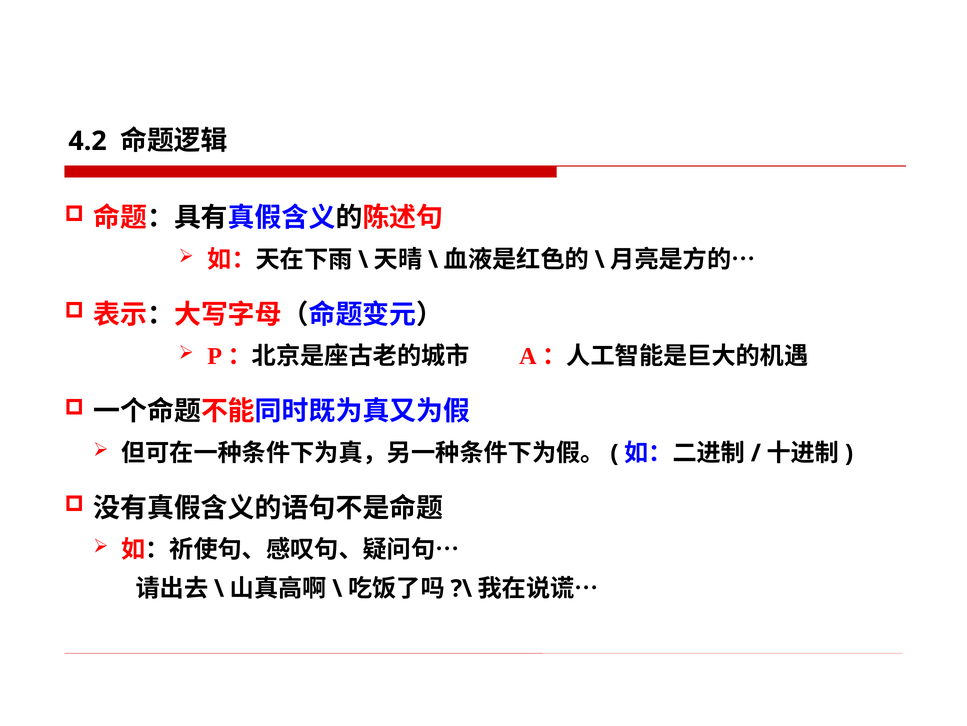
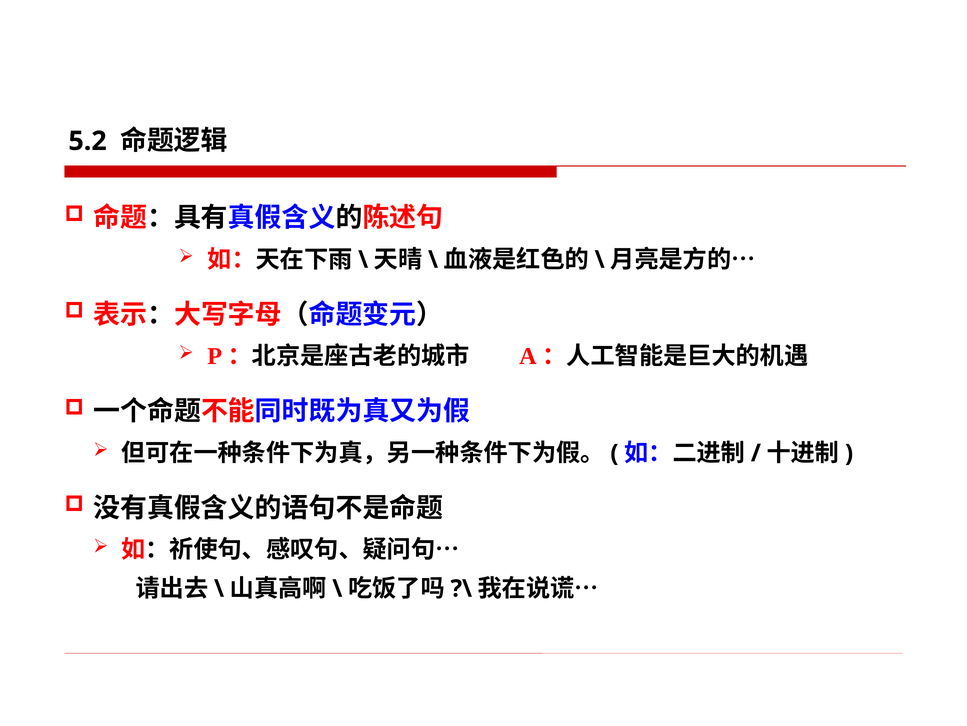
4.2: 4.2 -> 5.2
